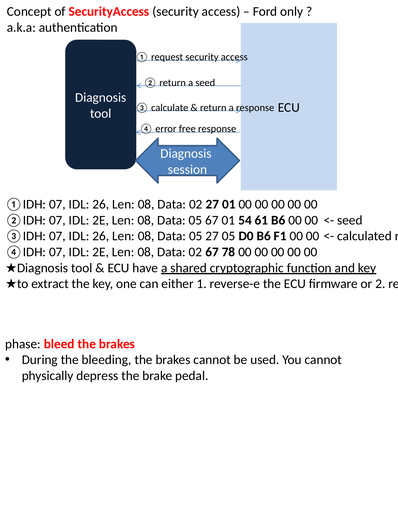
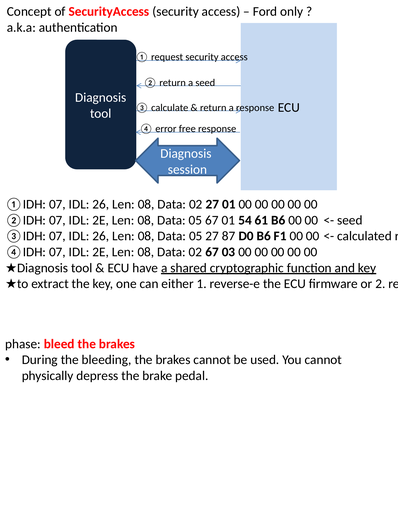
27 05: 05 -> 87
78: 78 -> 03
